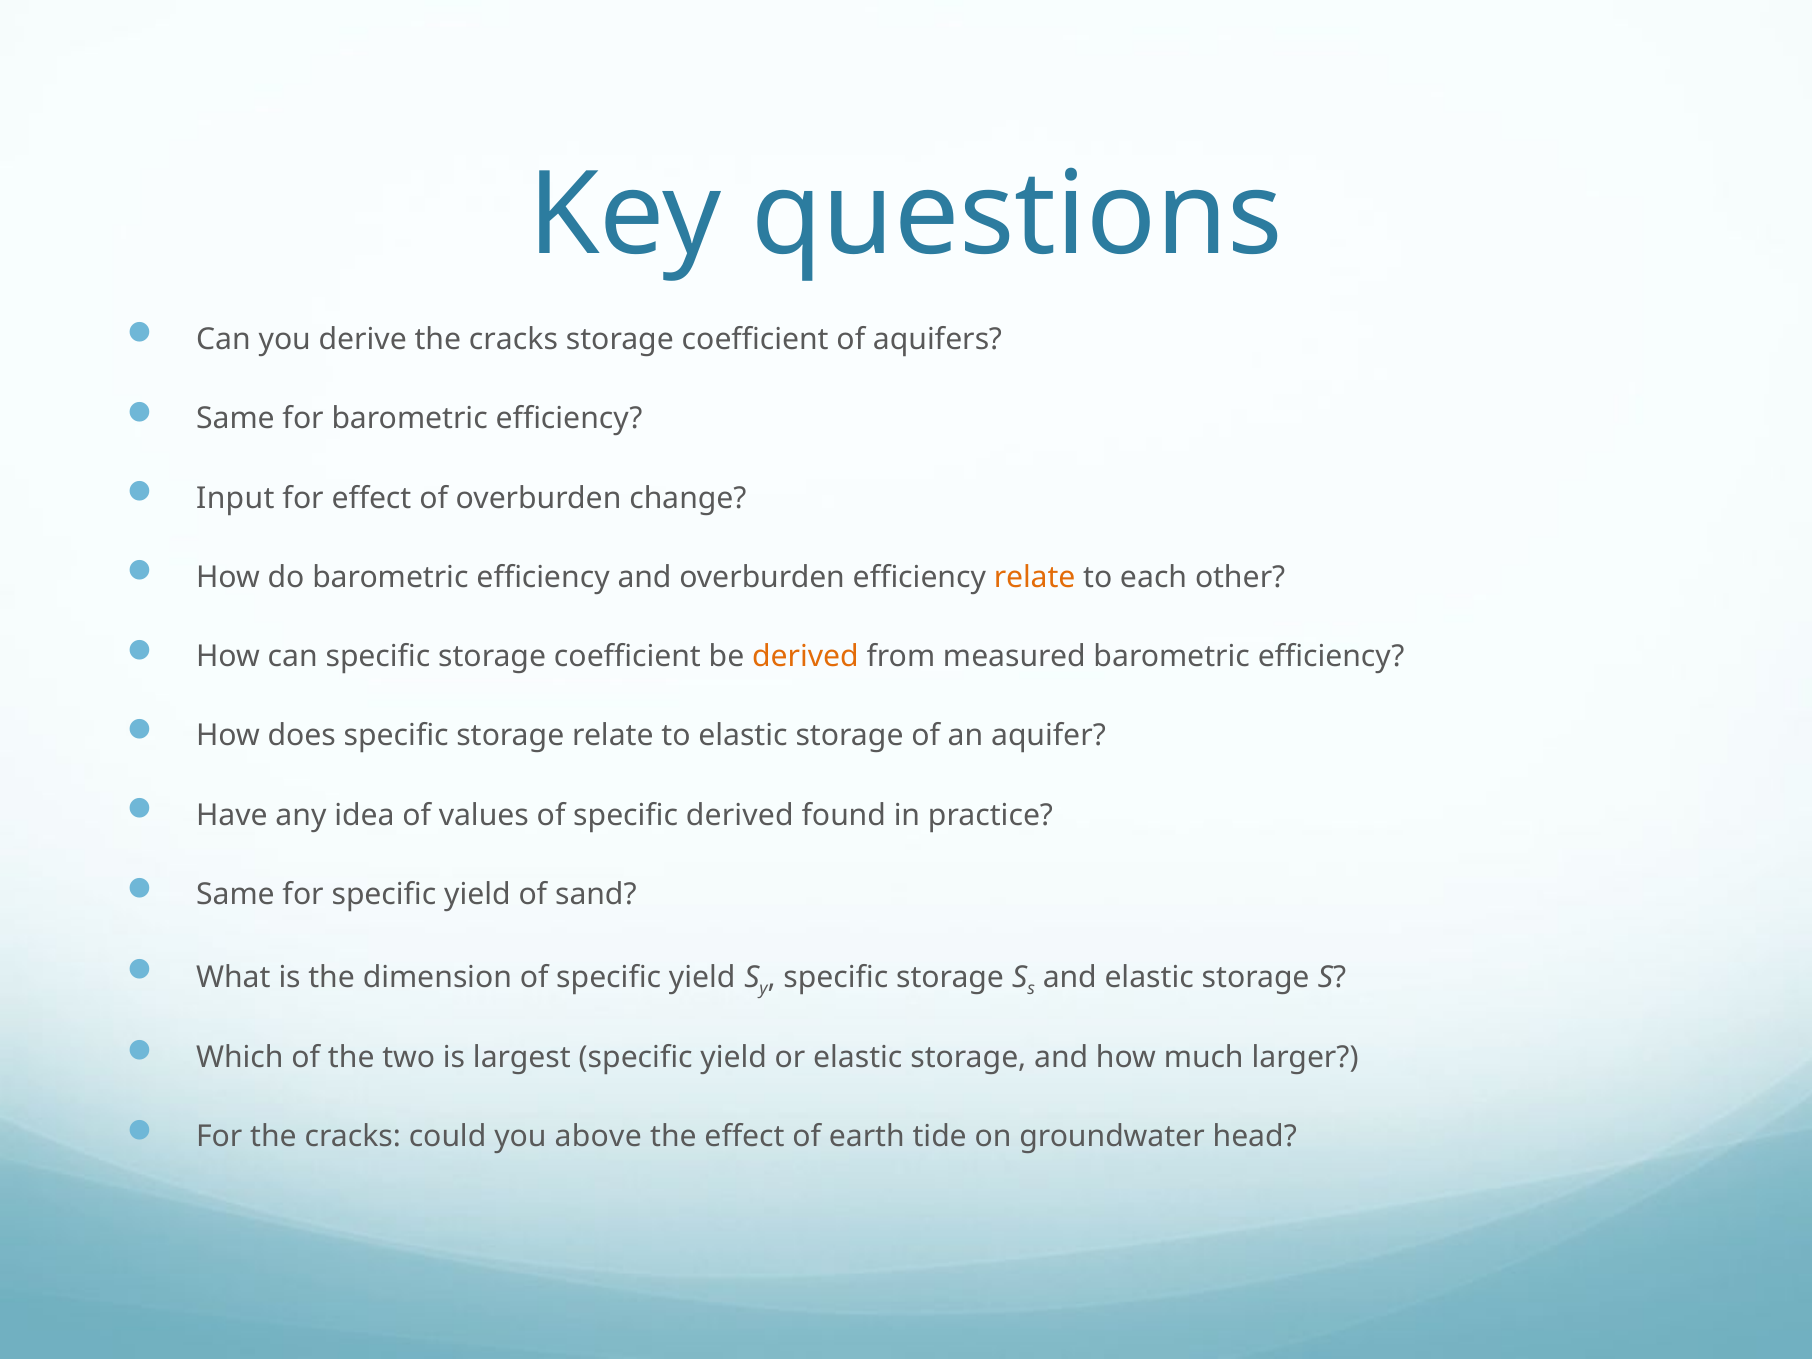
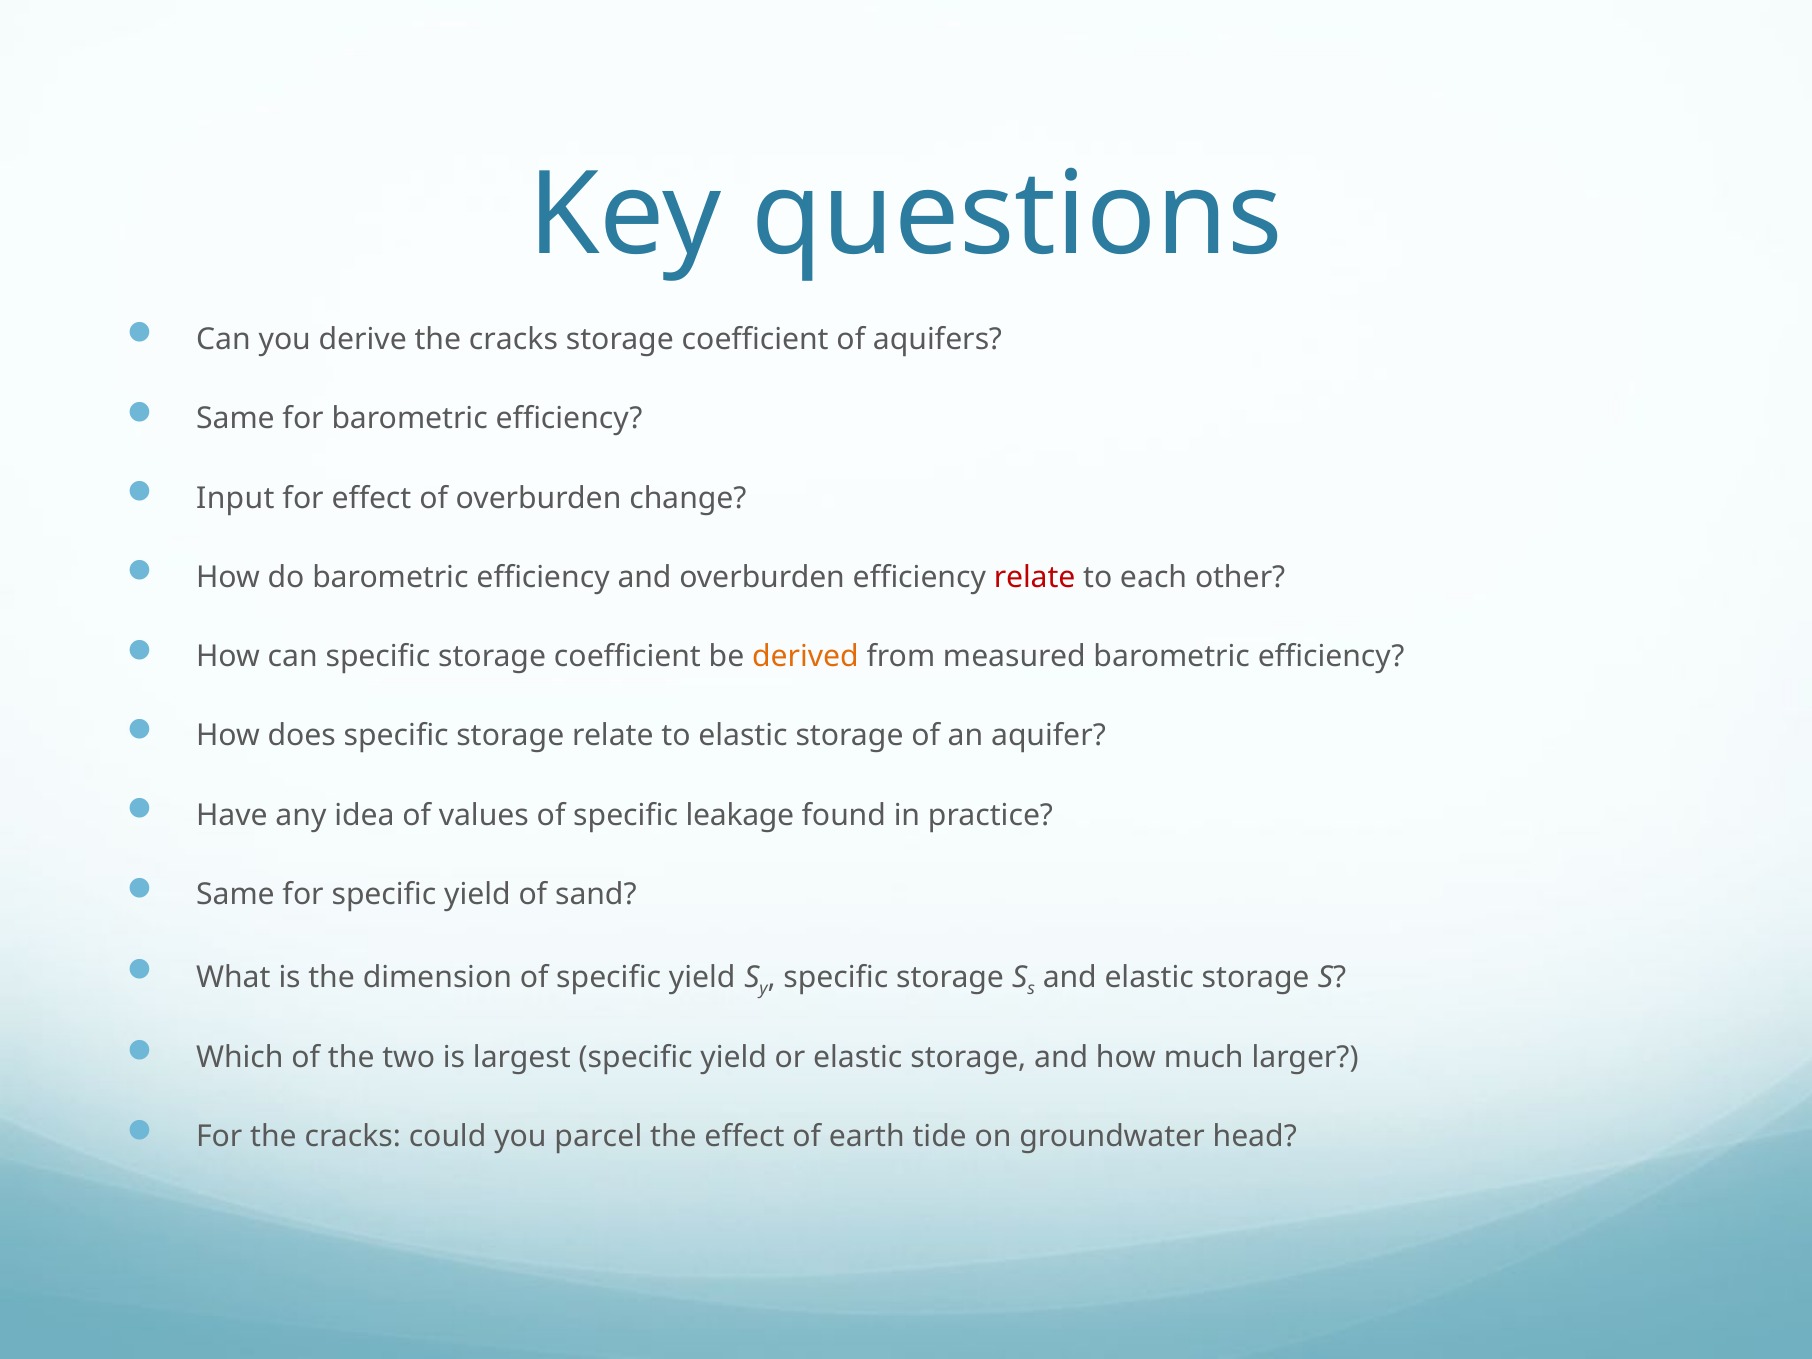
relate at (1035, 577) colour: orange -> red
specific derived: derived -> leakage
above: above -> parcel
